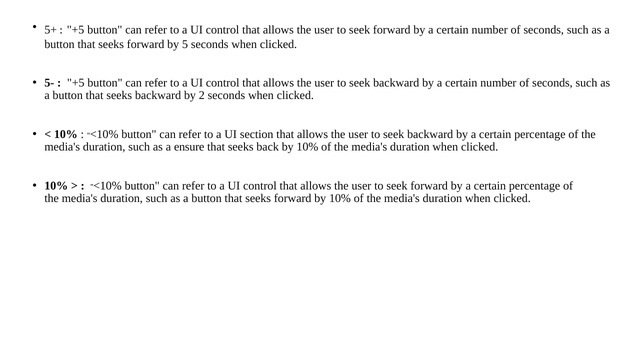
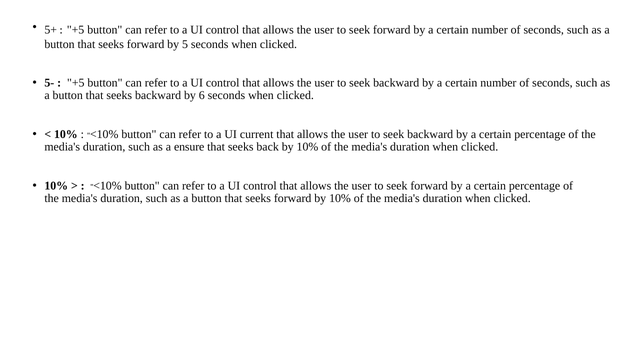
2: 2 -> 6
section: section -> current
